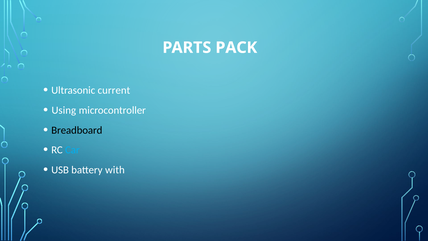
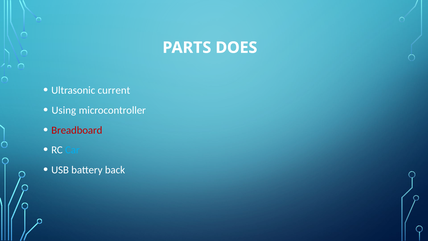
PACK: PACK -> DOES
Breadboard colour: black -> red
with: with -> back
